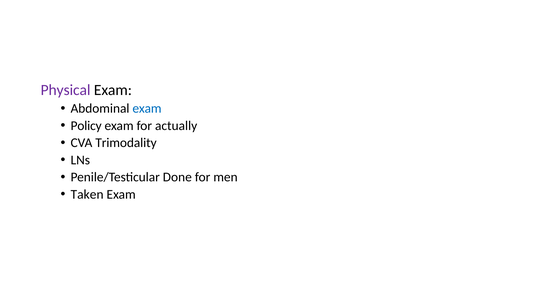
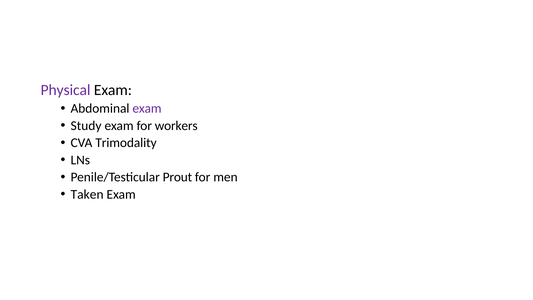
exam at (147, 108) colour: blue -> purple
Policy: Policy -> Study
actually: actually -> workers
Done: Done -> Prout
